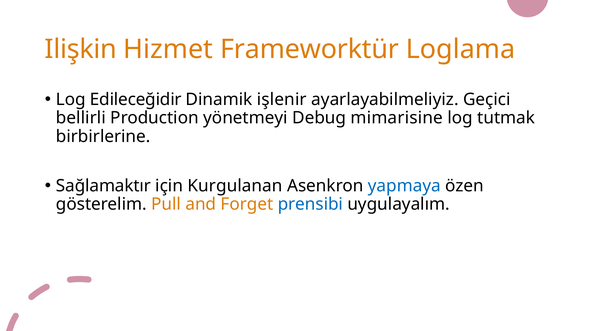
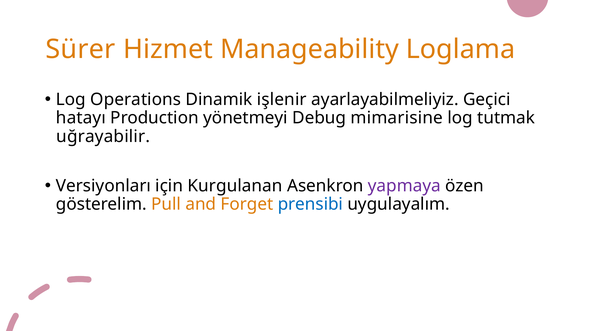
Ilişkin: Ilişkin -> Sürer
Frameworktür: Frameworktür -> Manageability
Edileceğidir: Edileceğidir -> Operations
bellirli: bellirli -> hatayı
birbirlerine: birbirlerine -> uğrayabilir
Sağlamaktır: Sağlamaktır -> Versiyonları
yapmaya colour: blue -> purple
